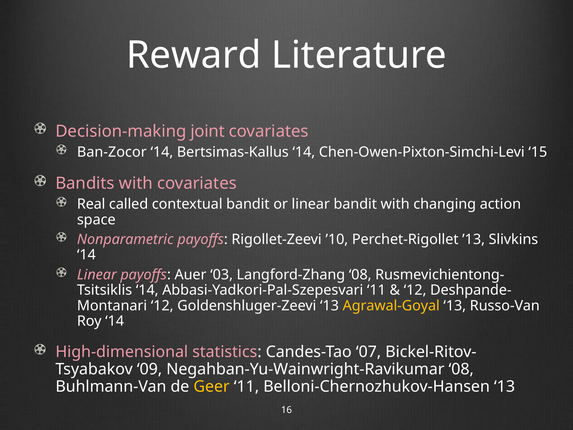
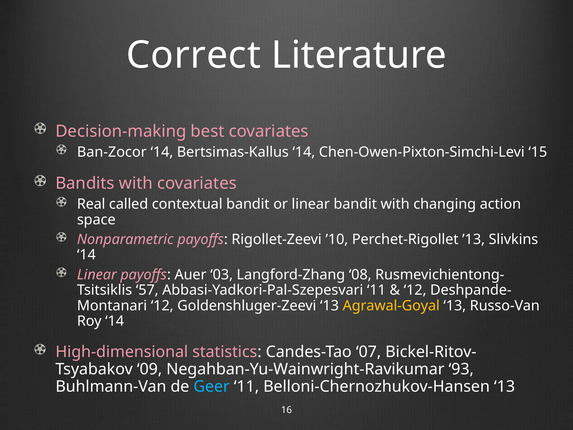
Reward: Reward -> Correct
joint: joint -> best
14 at (147, 290): 14 -> 57
Negahban-Yu-Wainwright-Ravikumar 08: 08 -> 93
Geer colour: yellow -> light blue
